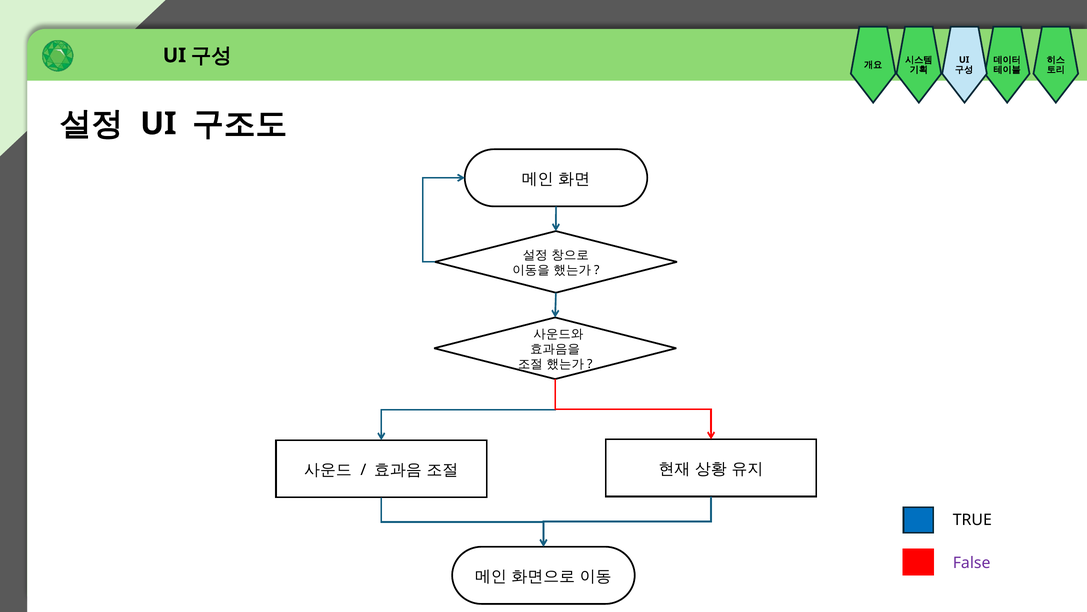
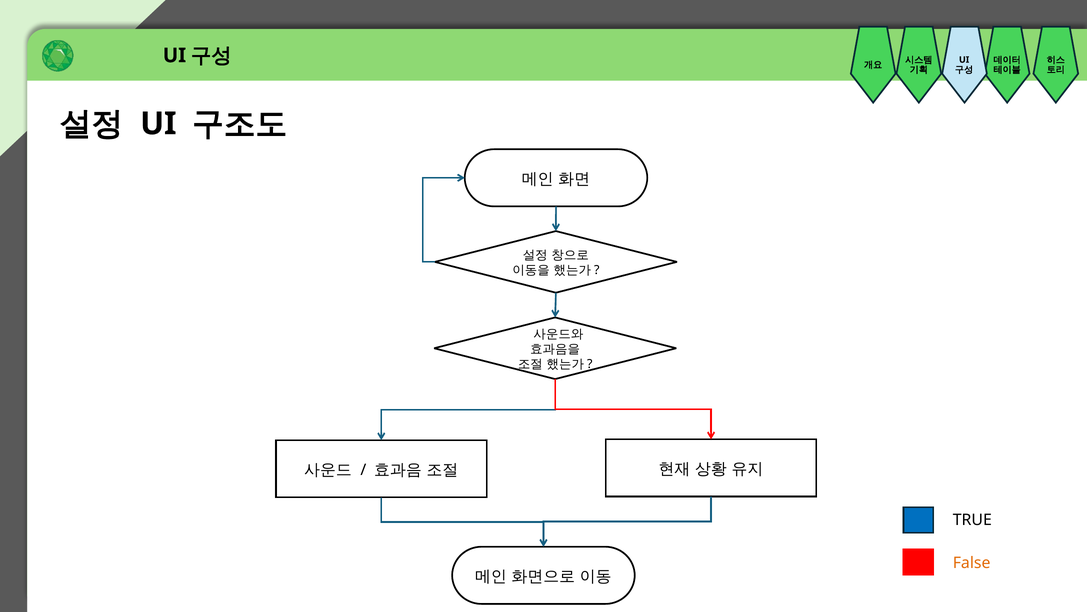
False colour: purple -> orange
